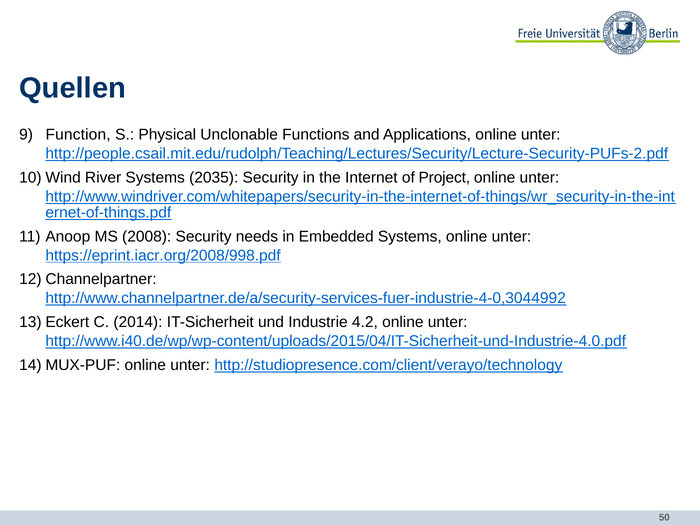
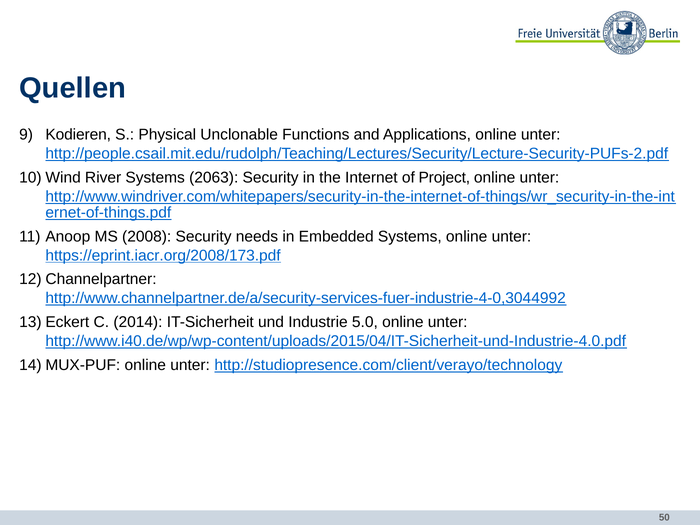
Function: Function -> Kodieren
2035: 2035 -> 2063
https://eprint.iacr.org/2008/998.pdf: https://eprint.iacr.org/2008/998.pdf -> https://eprint.iacr.org/2008/173.pdf
4.2: 4.2 -> 5.0
